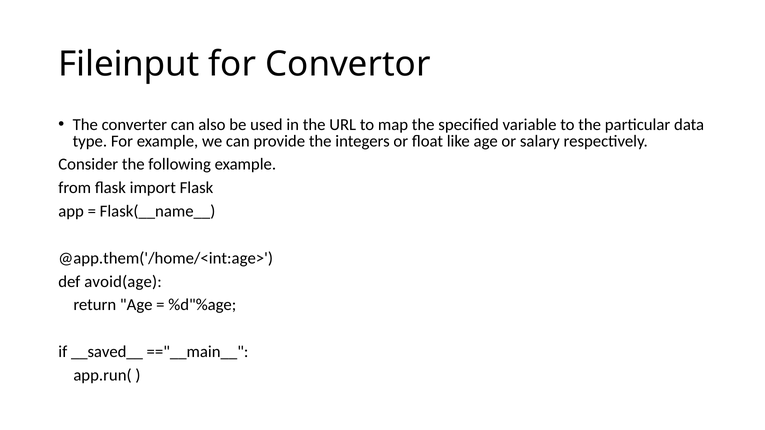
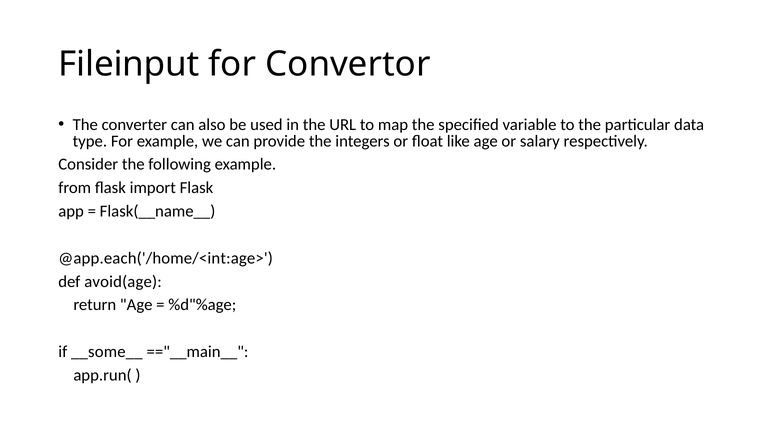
@app.them('/home/<int:age>: @app.them('/home/<int:age> -> @app.each('/home/<int:age>
__saved__: __saved__ -> __some__
